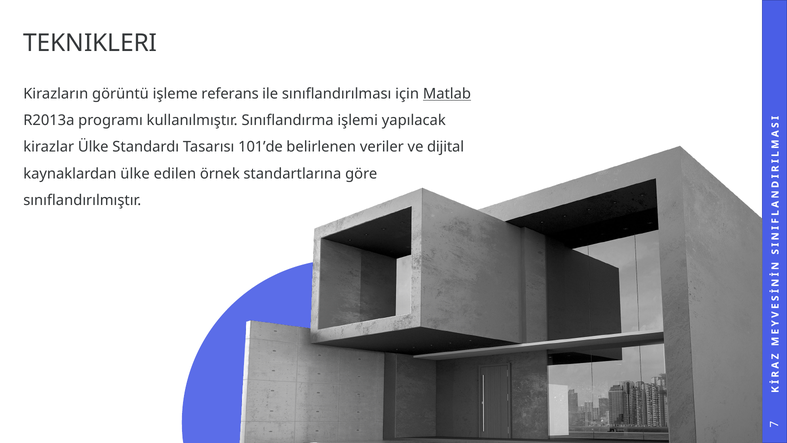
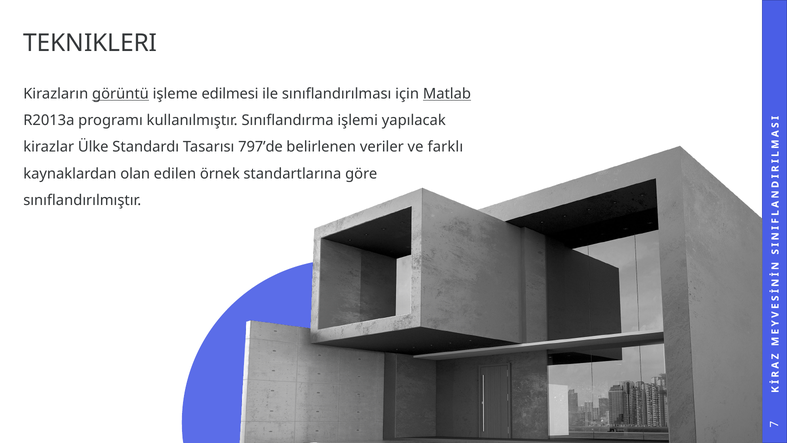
görüntü underline: none -> present
referans: referans -> edilmesi
101’de: 101’de -> 797’de
dijital: dijital -> farklı
kaynaklardan ülke: ülke -> olan
